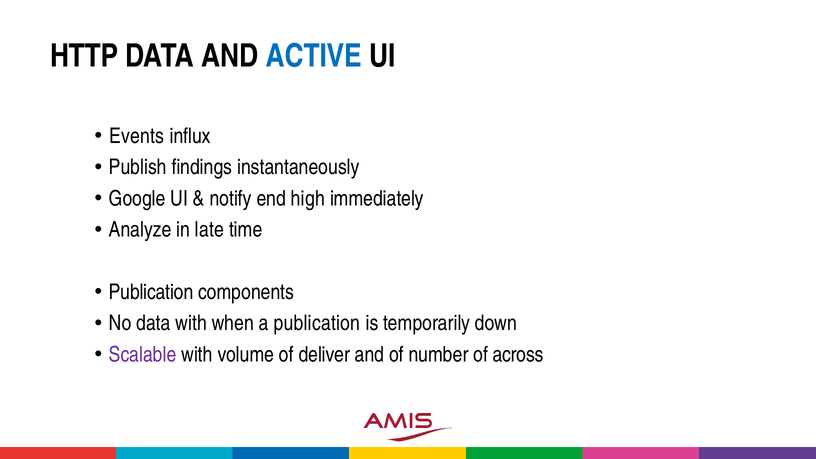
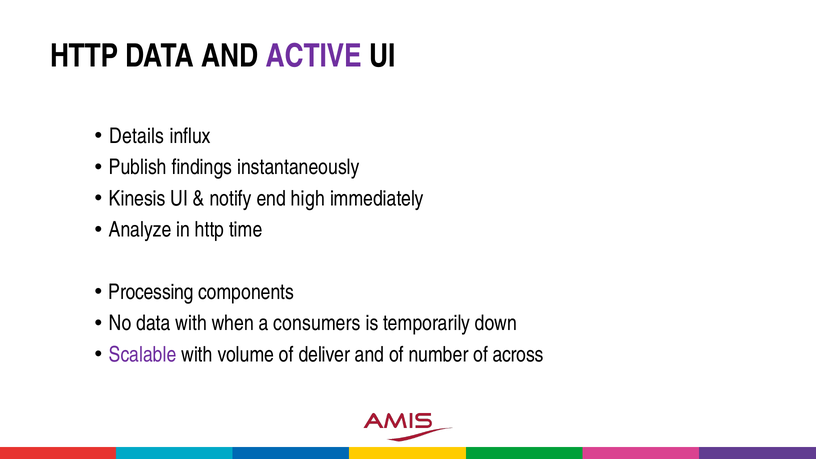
ACTIVE colour: blue -> purple
Events: Events -> Details
Google: Google -> Kinesis
in late: late -> http
Publication at (151, 292): Publication -> Processing
a publication: publication -> consumers
